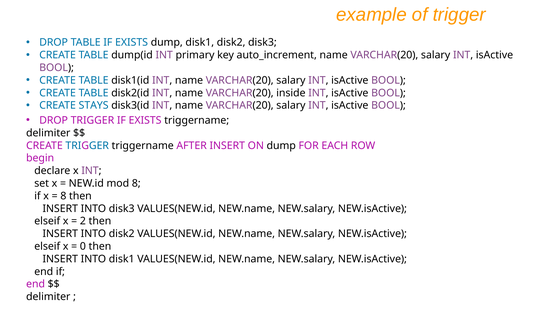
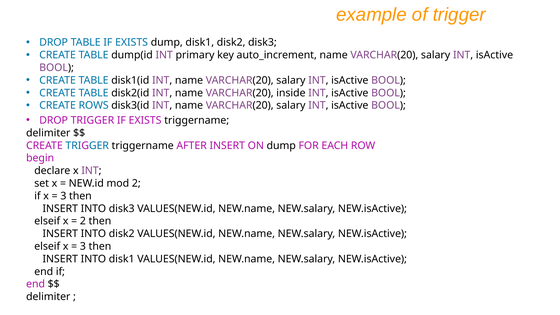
STAYS: STAYS -> ROWS
mod 8: 8 -> 2
8 at (63, 196): 8 -> 3
0 at (83, 246): 0 -> 3
